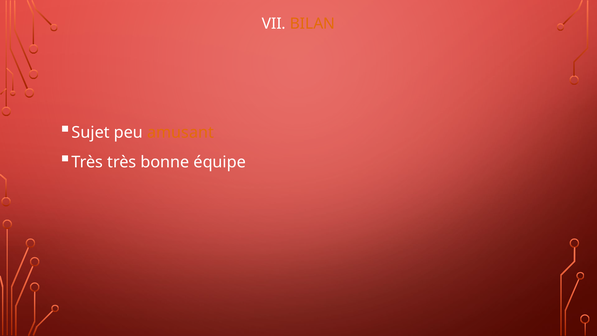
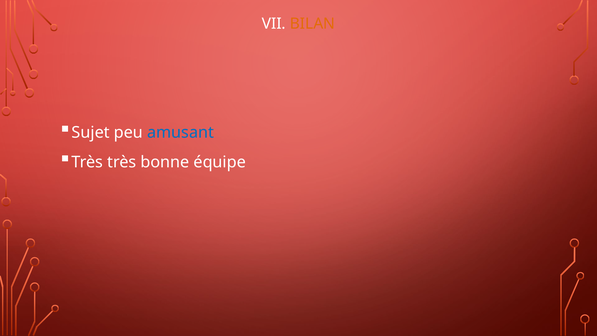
amusant colour: orange -> blue
